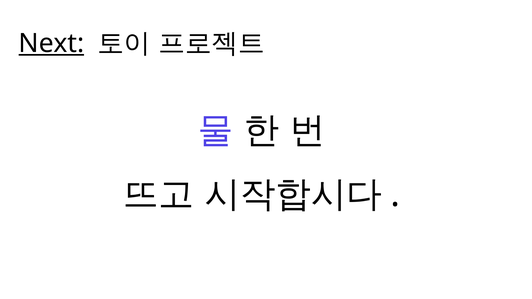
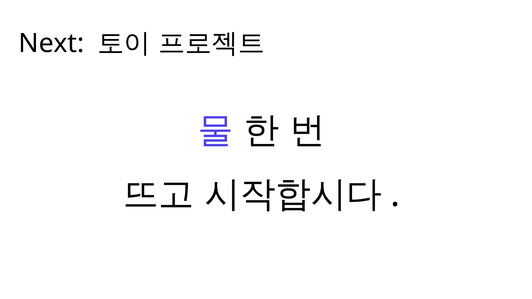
Next underline: present -> none
